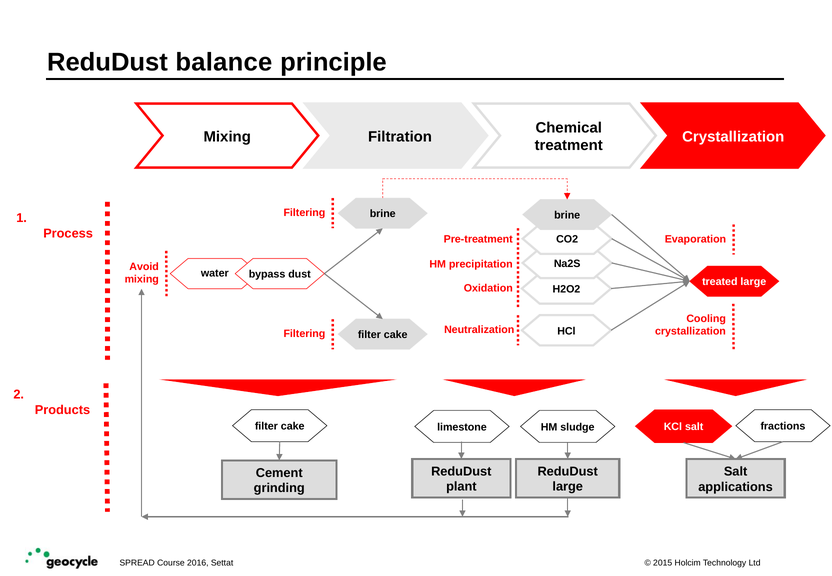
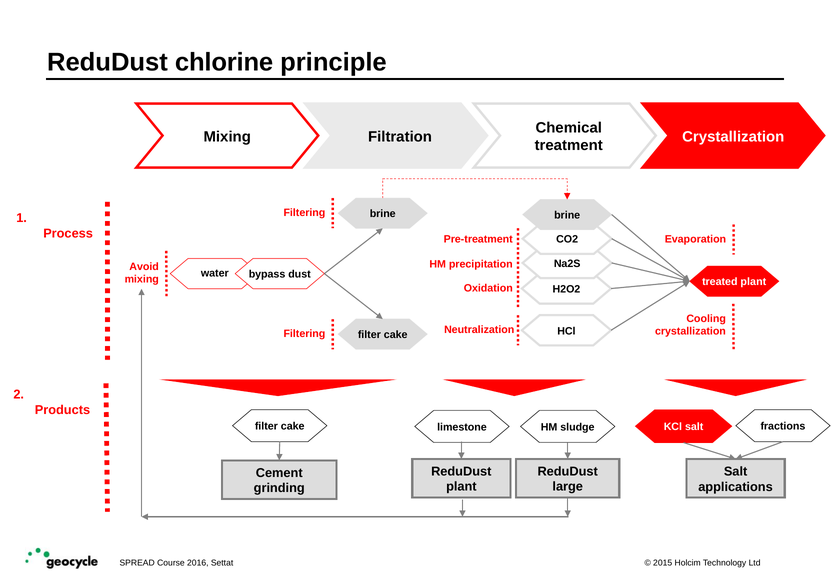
balance: balance -> chlorine
treated large: large -> plant
